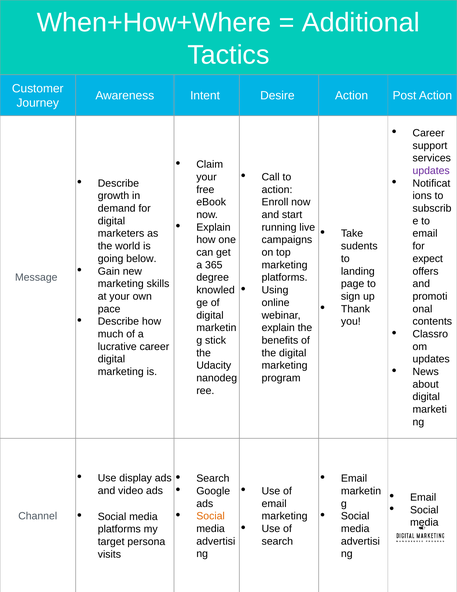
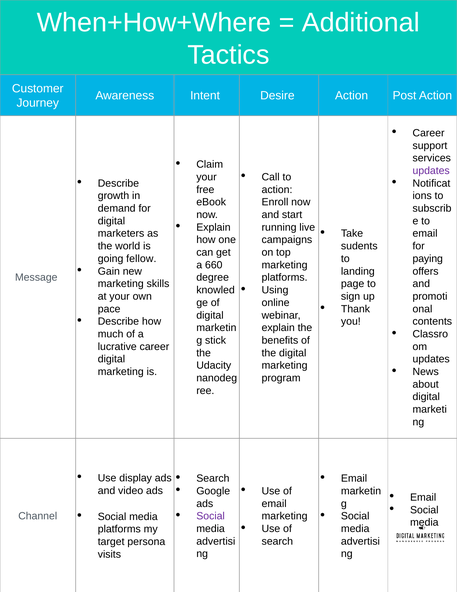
below: below -> fellow
expect: expect -> paying
365: 365 -> 660
Social at (211, 516) colour: orange -> purple
